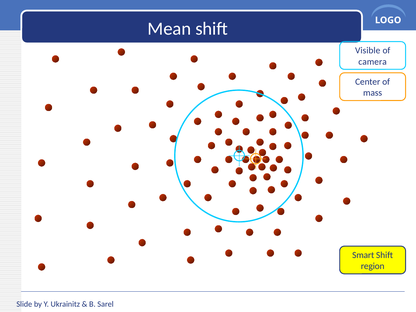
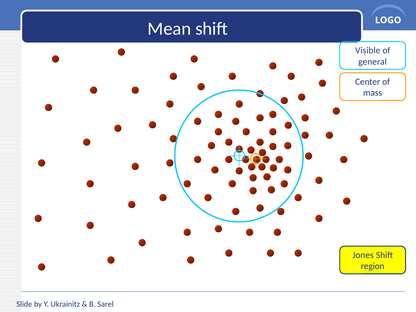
camera: camera -> general
Smart: Smart -> Jones
